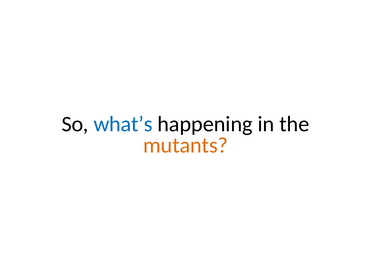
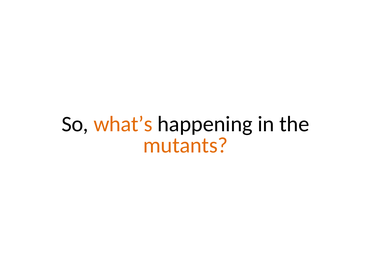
what’s colour: blue -> orange
